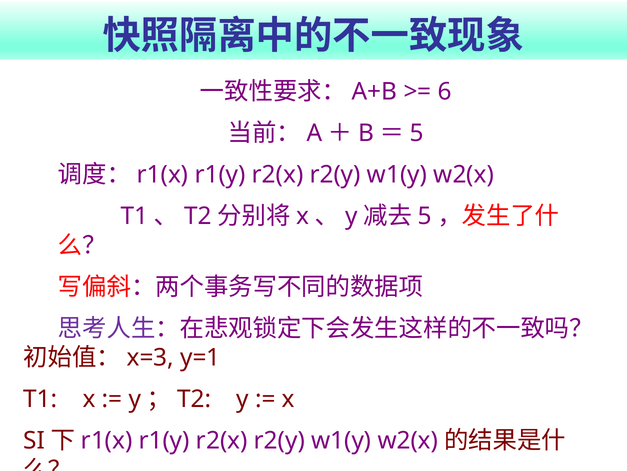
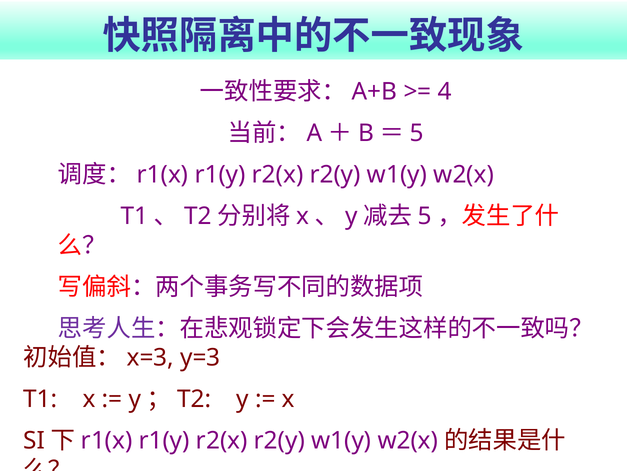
6: 6 -> 4
y=1: y=1 -> y=3
